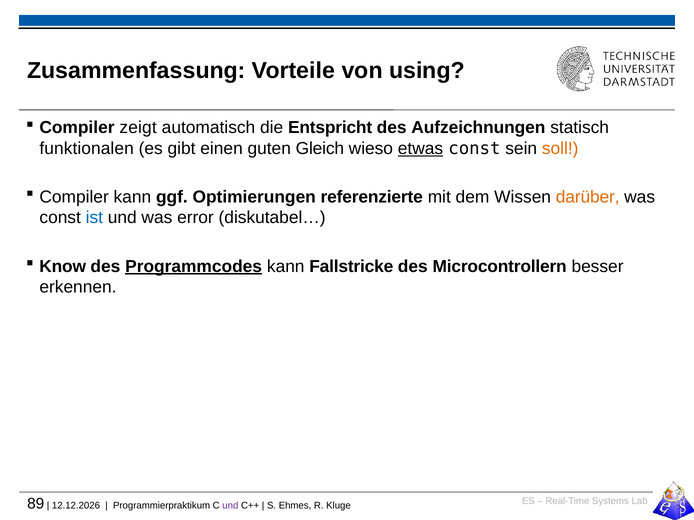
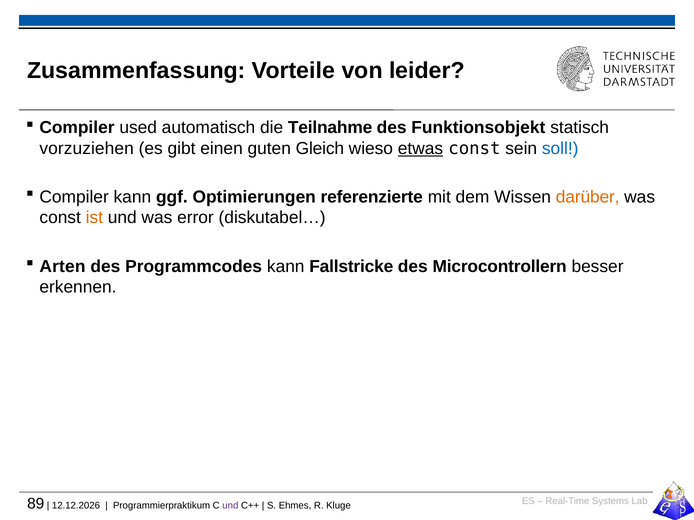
using: using -> leider
zeigt: zeigt -> used
Entspricht: Entspricht -> Teilnahme
Aufzeichnungen: Aufzeichnungen -> Funktionsobjekt
funktionalen: funktionalen -> vorzuziehen
soll colour: orange -> blue
ist colour: blue -> orange
Know: Know -> Arten
Programmcodes underline: present -> none
